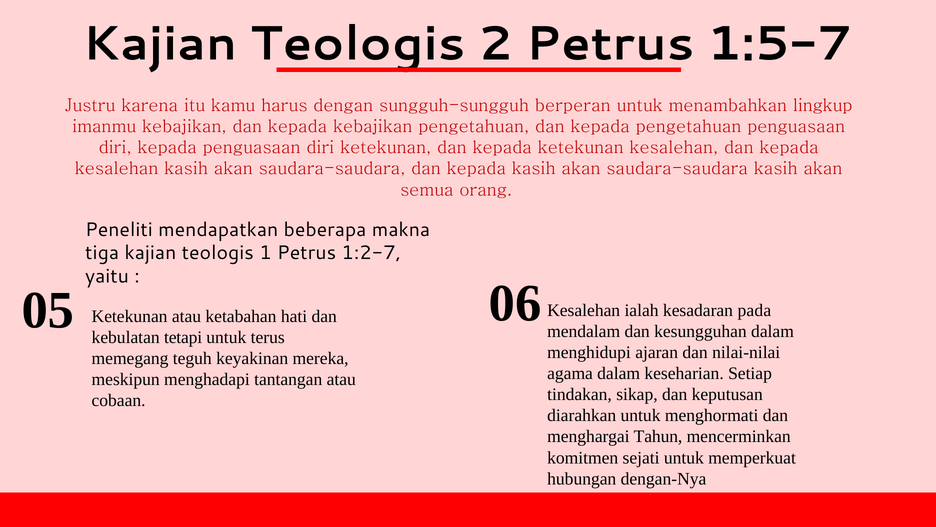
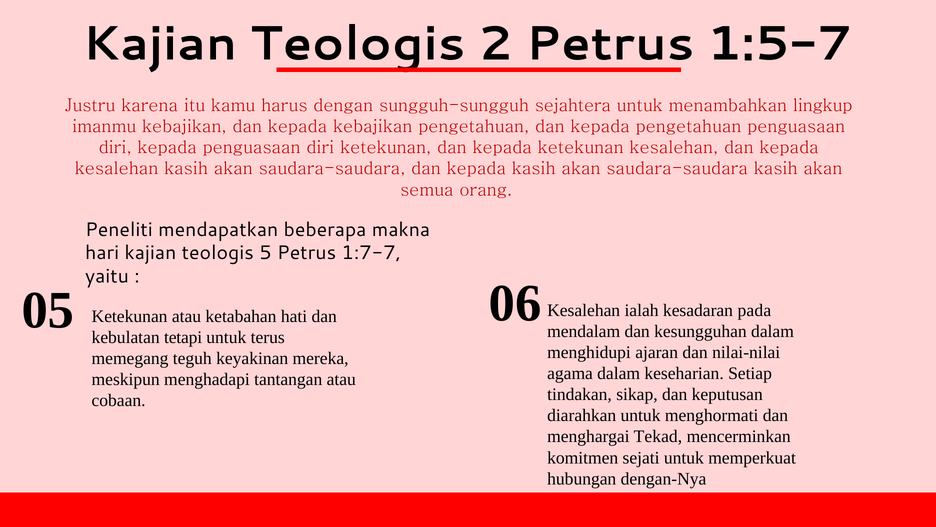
berperan: berperan -> sejahtera
tiga: tiga -> hari
1: 1 -> 5
1:2-7: 1:2-7 -> 1:7-7
Tahun: Tahun -> Tekad
